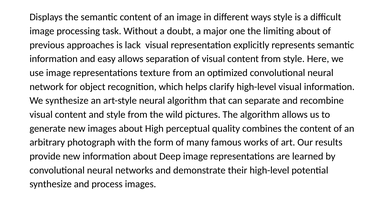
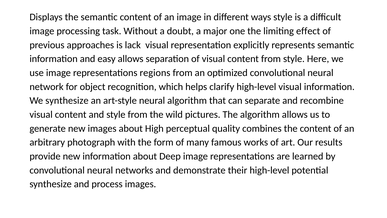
limiting about: about -> effect
texture: texture -> regions
